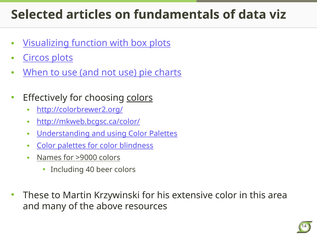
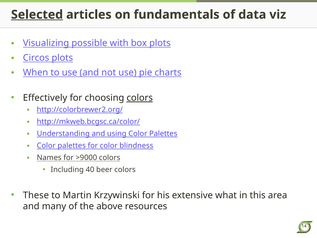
Selected underline: none -> present
function: function -> possible
extensive color: color -> what
